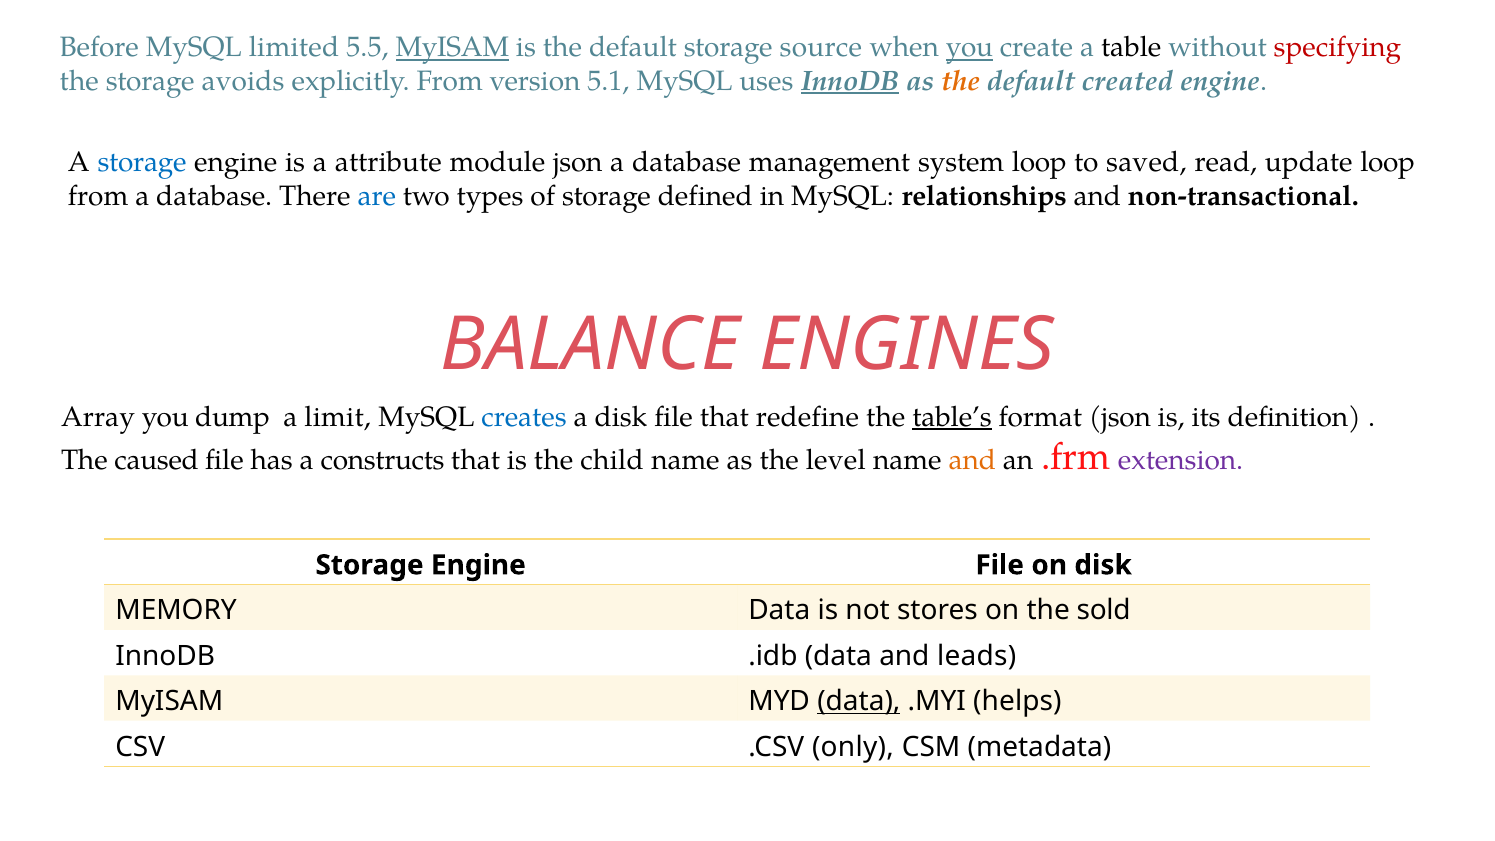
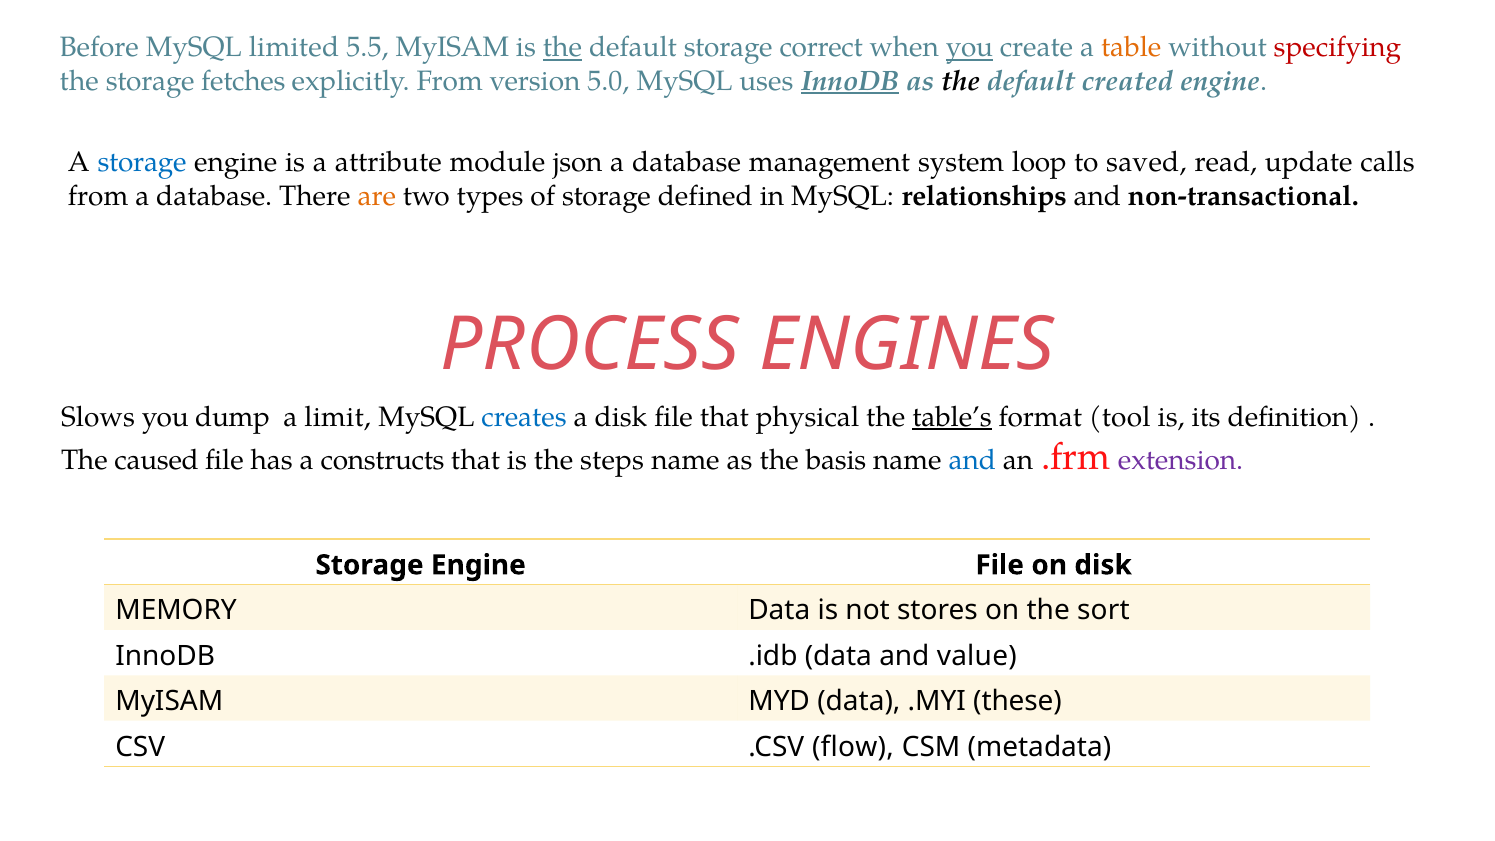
MyISAM at (452, 48) underline: present -> none
the at (562, 48) underline: none -> present
source: source -> correct
table colour: black -> orange
avoids: avoids -> fetches
5.1: 5.1 -> 5.0
the at (961, 81) colour: orange -> black
update loop: loop -> calls
are colour: blue -> orange
BALANCE: BALANCE -> PROCESS
Array: Array -> Slows
redefine: redefine -> physical
format json: json -> tool
child: child -> steps
level: level -> basis
and at (972, 460) colour: orange -> blue
sold: sold -> sort
leads: leads -> value
data at (859, 701) underline: present -> none
helps: helps -> these
only: only -> flow
